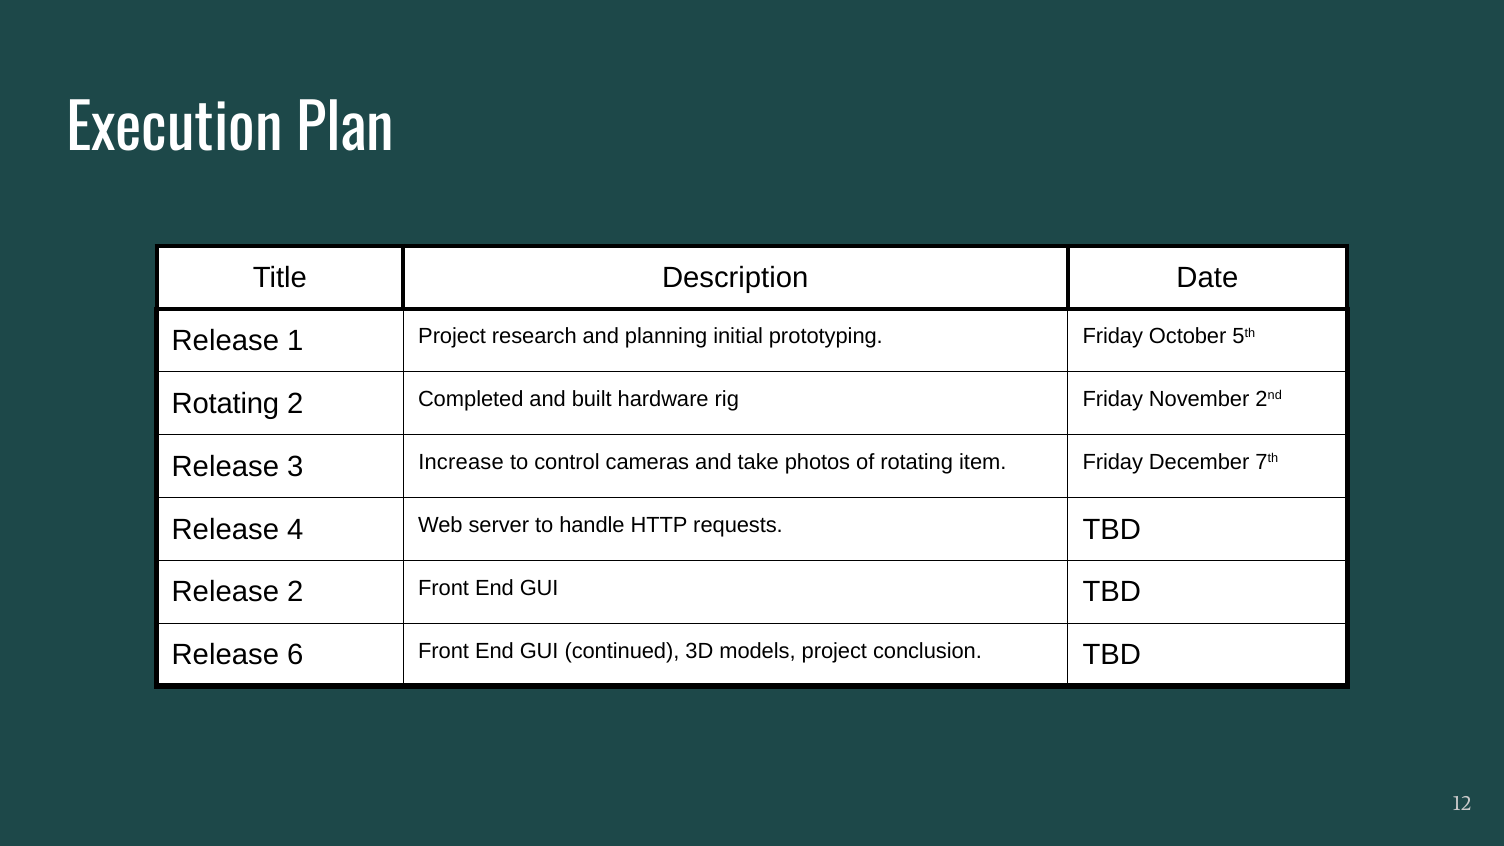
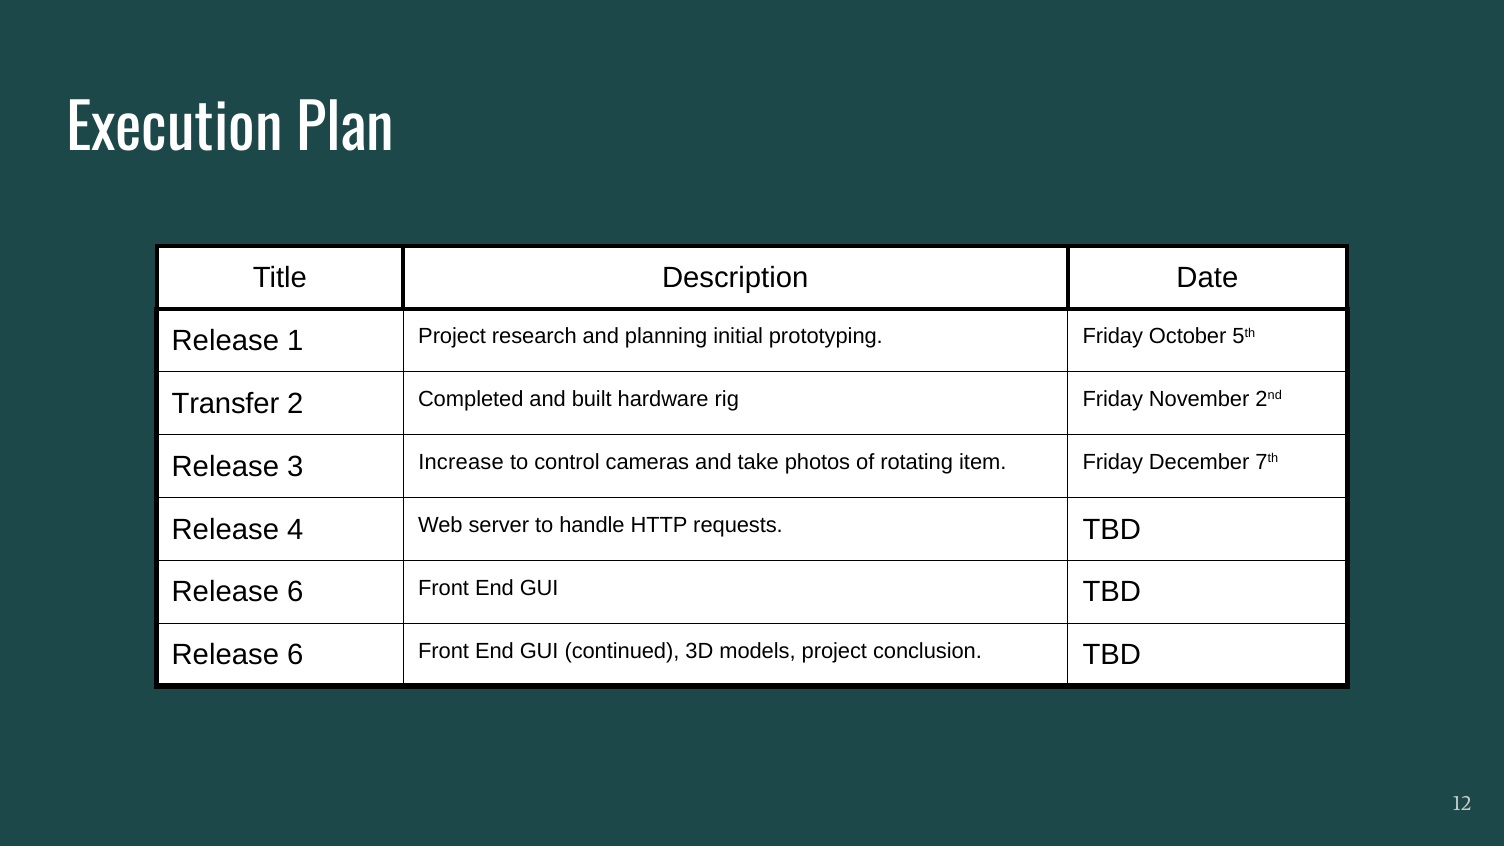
Rotating at (225, 404): Rotating -> Transfer
2 at (295, 592): 2 -> 6
